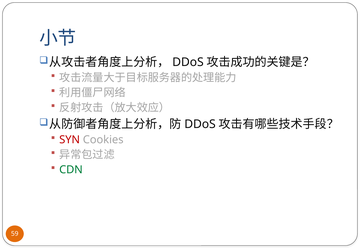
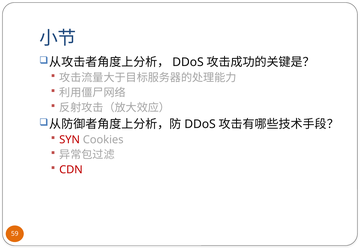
CDN colour: green -> red
